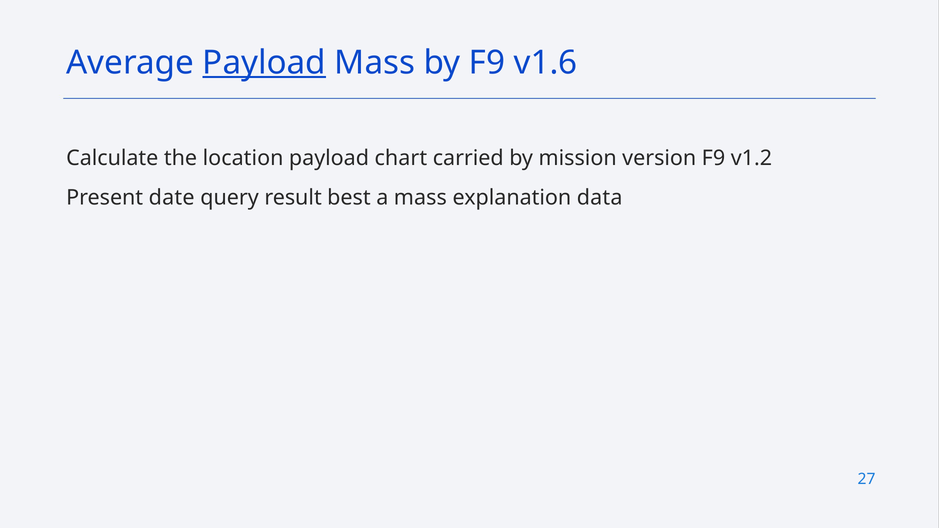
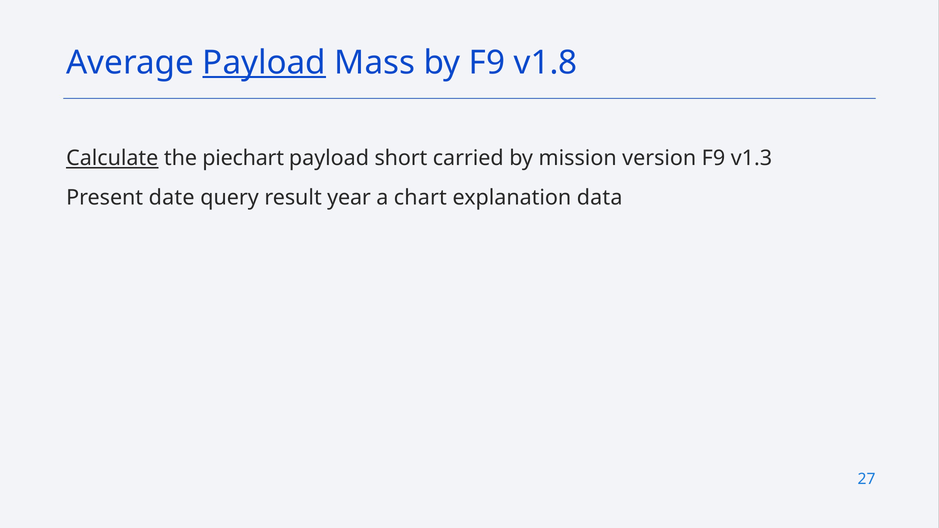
v1.6: v1.6 -> v1.8
Calculate underline: none -> present
location: location -> piechart
chart: chart -> short
v1.2: v1.2 -> v1.3
best: best -> year
a mass: mass -> chart
